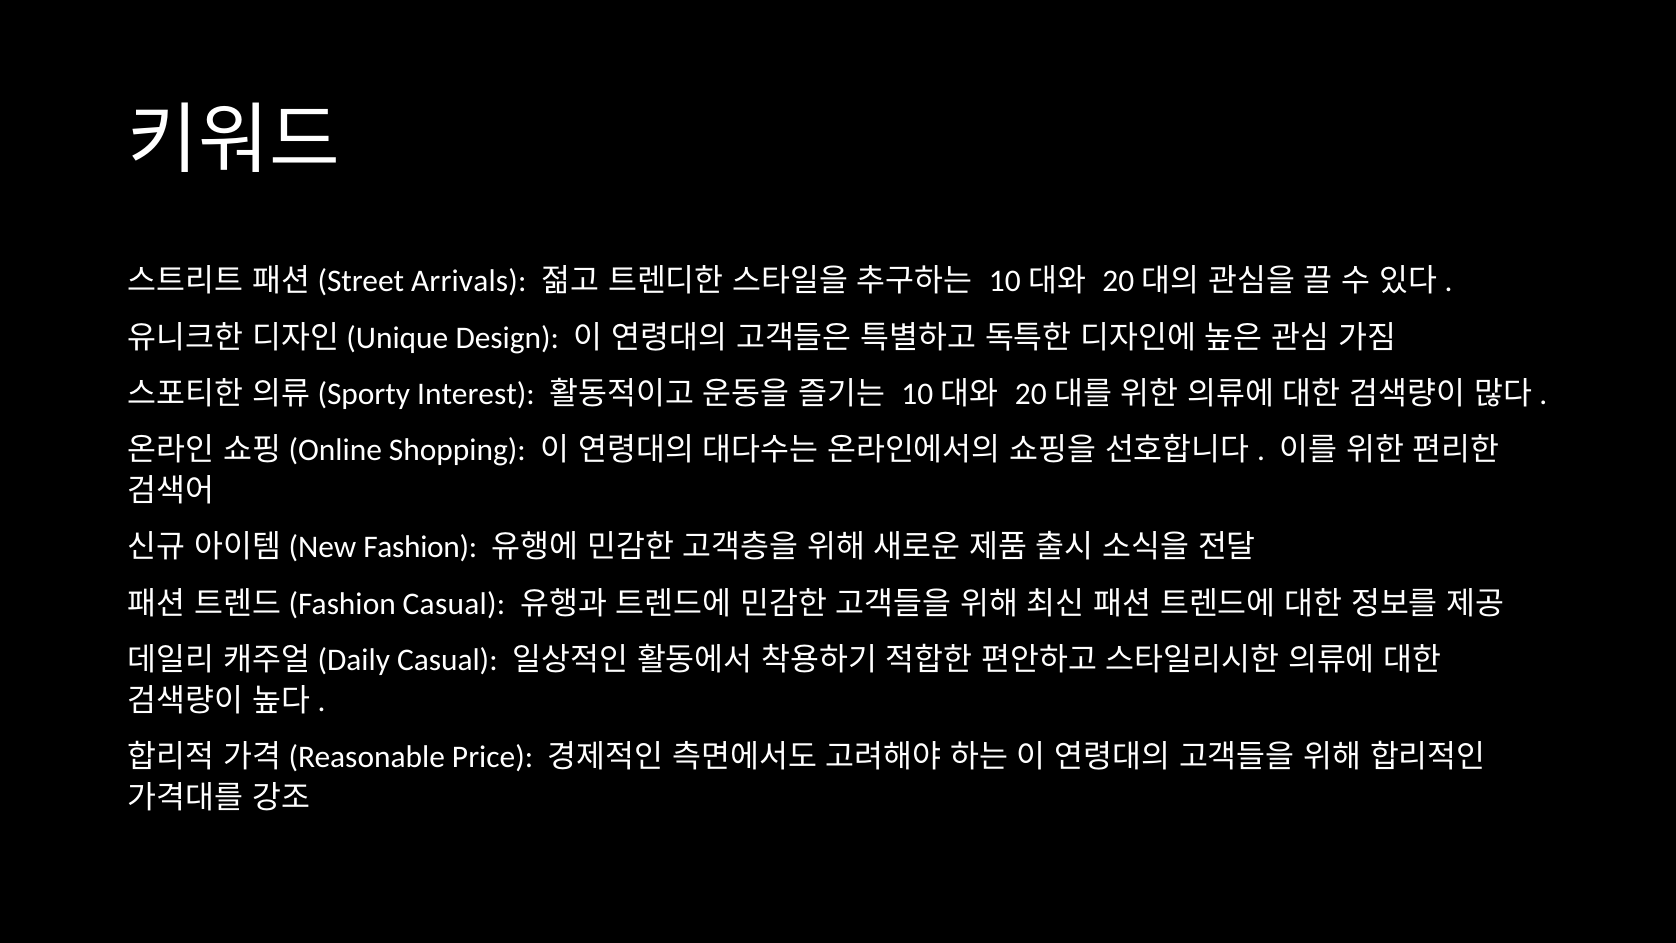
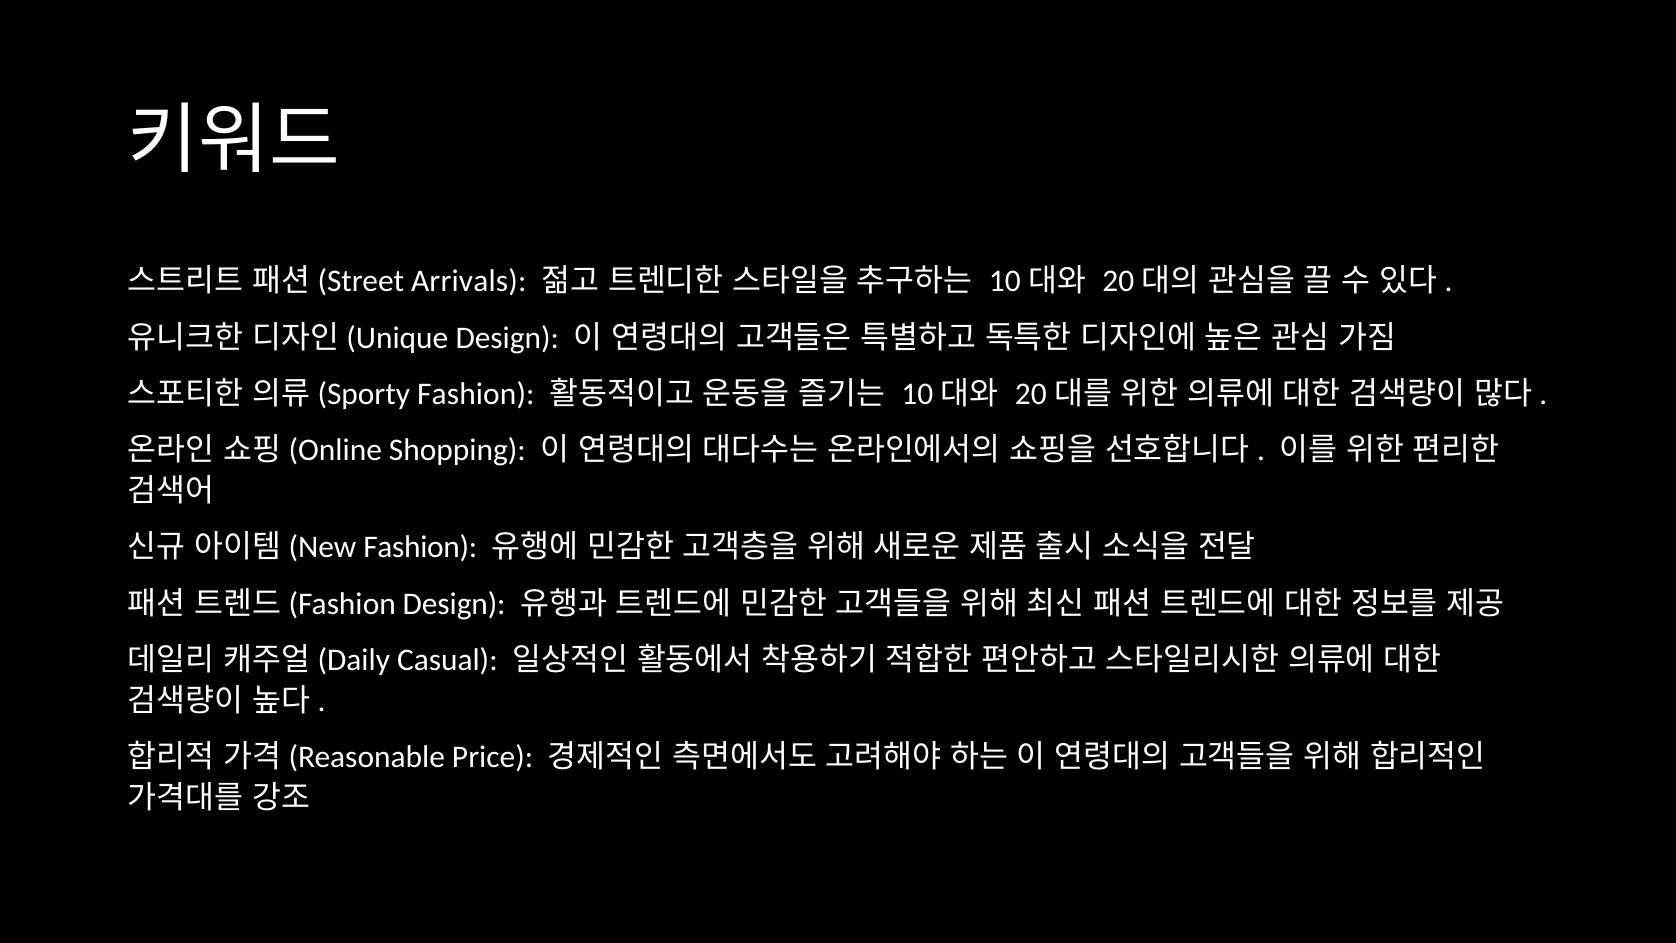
Interest at (476, 394): Interest -> Fashion
Casual at (454, 604): Casual -> Design
